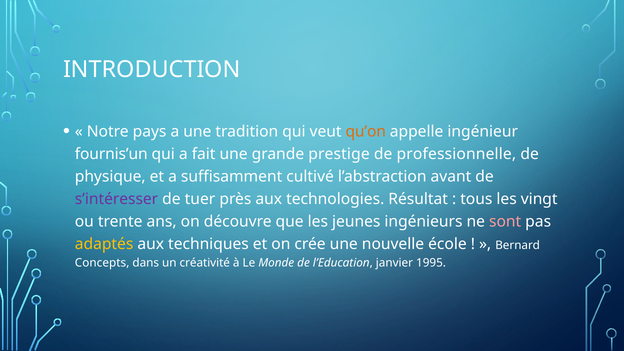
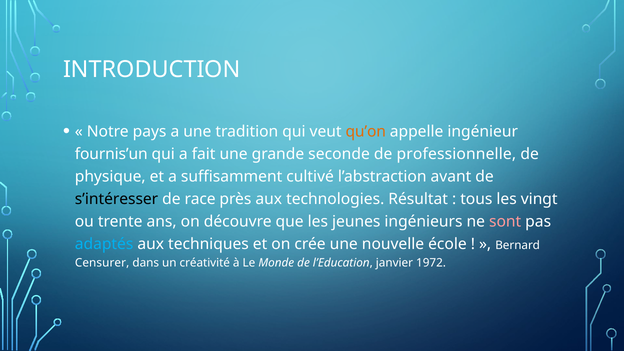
prestige: prestige -> seconde
s’intéresser colour: purple -> black
tuer: tuer -> race
adaptés colour: yellow -> light blue
Concepts: Concepts -> Censurer
1995: 1995 -> 1972
